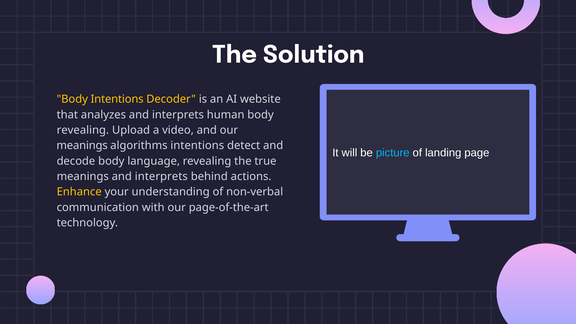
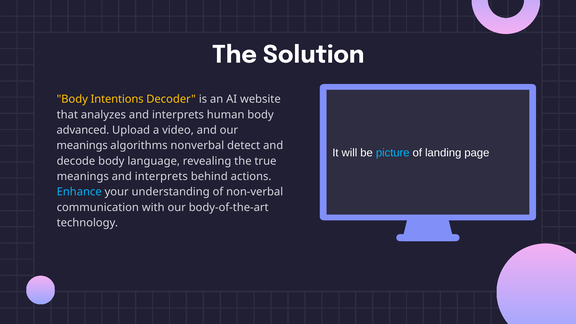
revealing at (83, 130): revealing -> advanced
algorithms intentions: intentions -> nonverbal
Enhance colour: yellow -> light blue
page-of-the-art: page-of-the-art -> body-of-the-art
